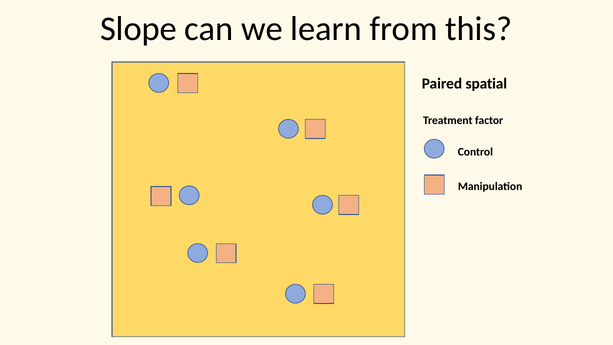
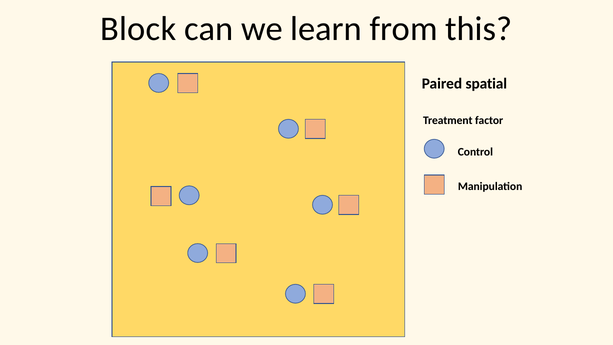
Slope: Slope -> Block
